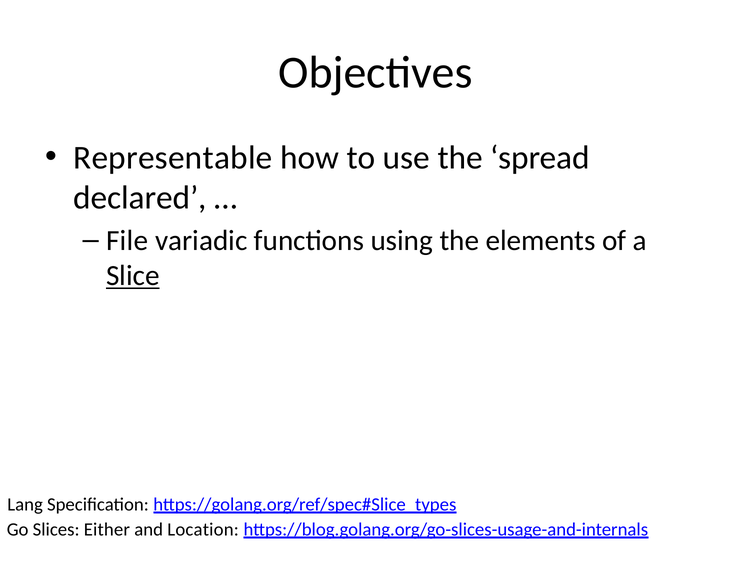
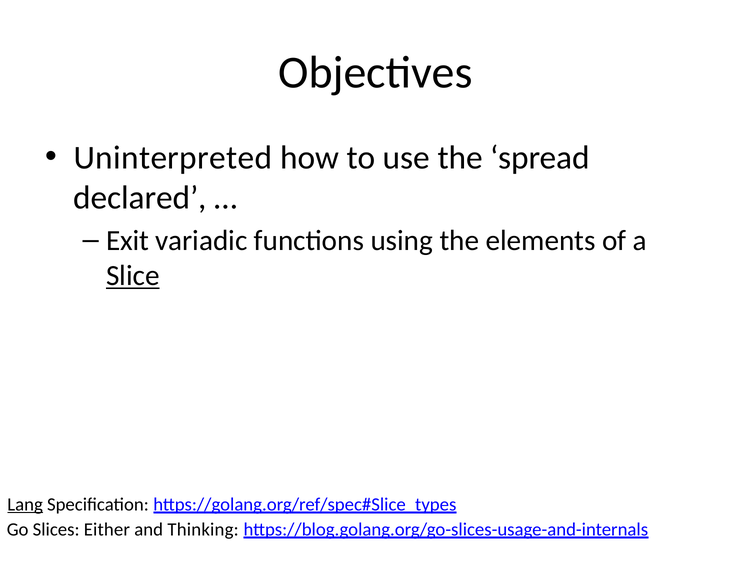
Representable: Representable -> Uninterpreted
File: File -> Exit
Lang underline: none -> present
Location: Location -> Thinking
